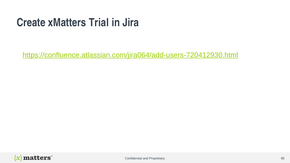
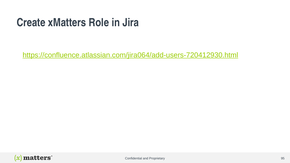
Trial: Trial -> Role
